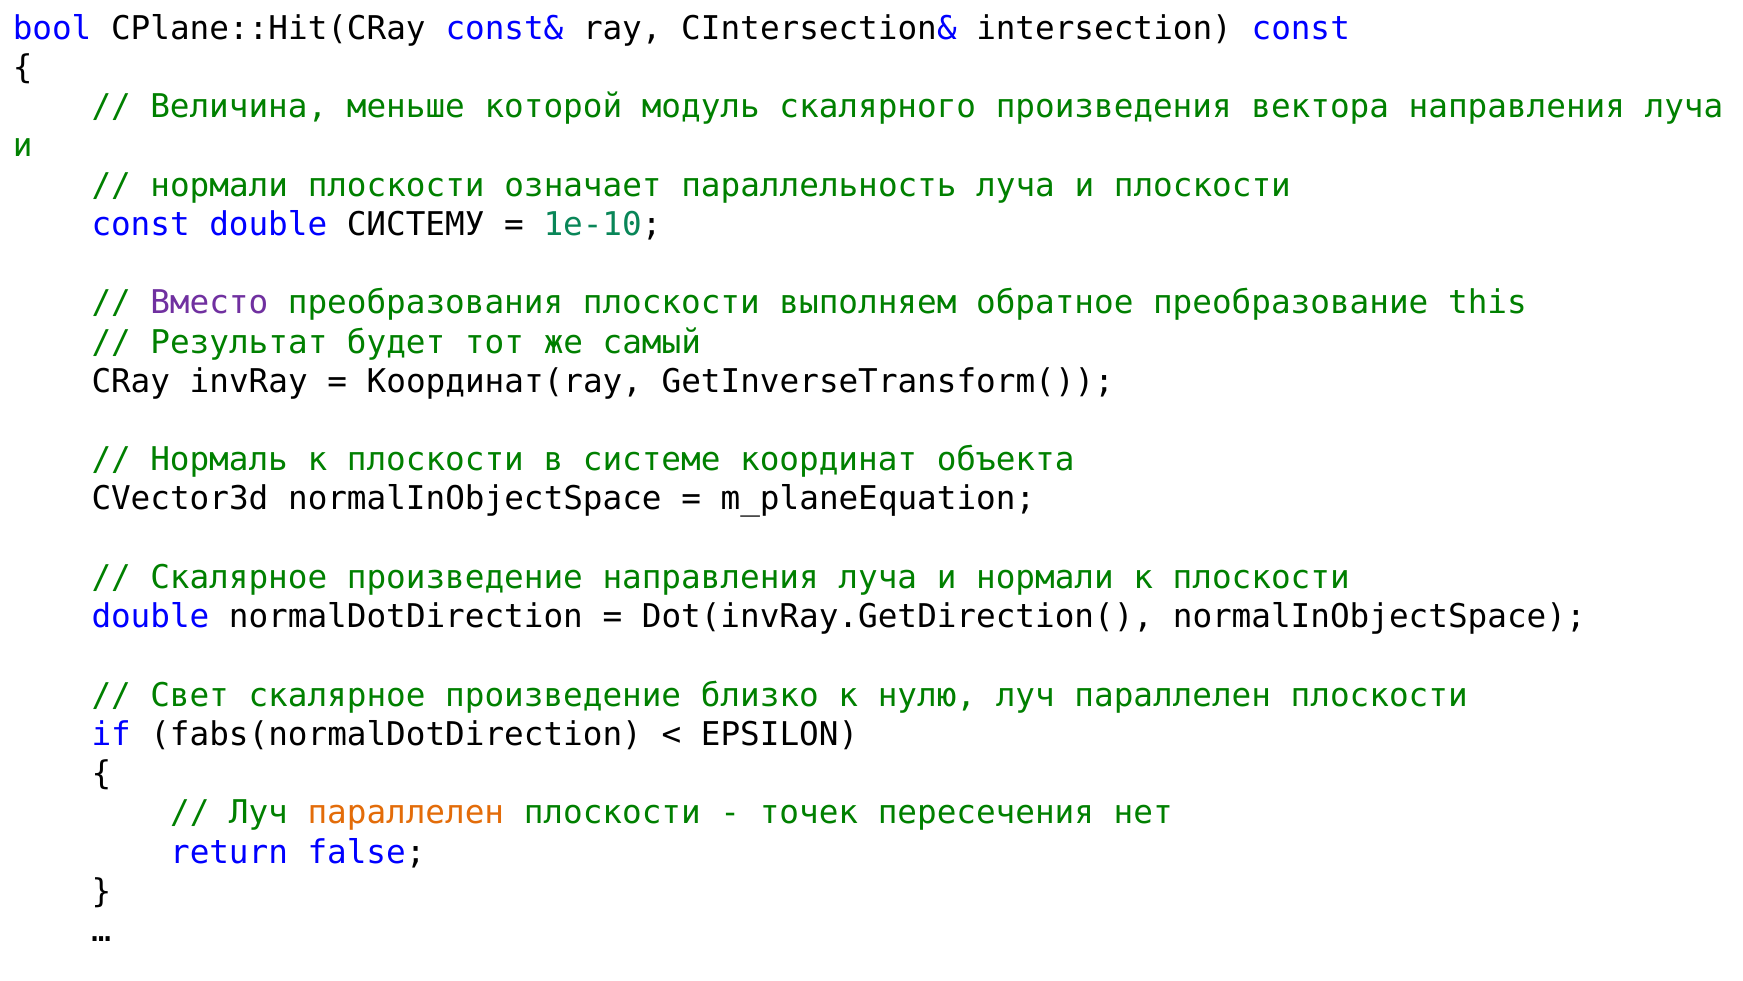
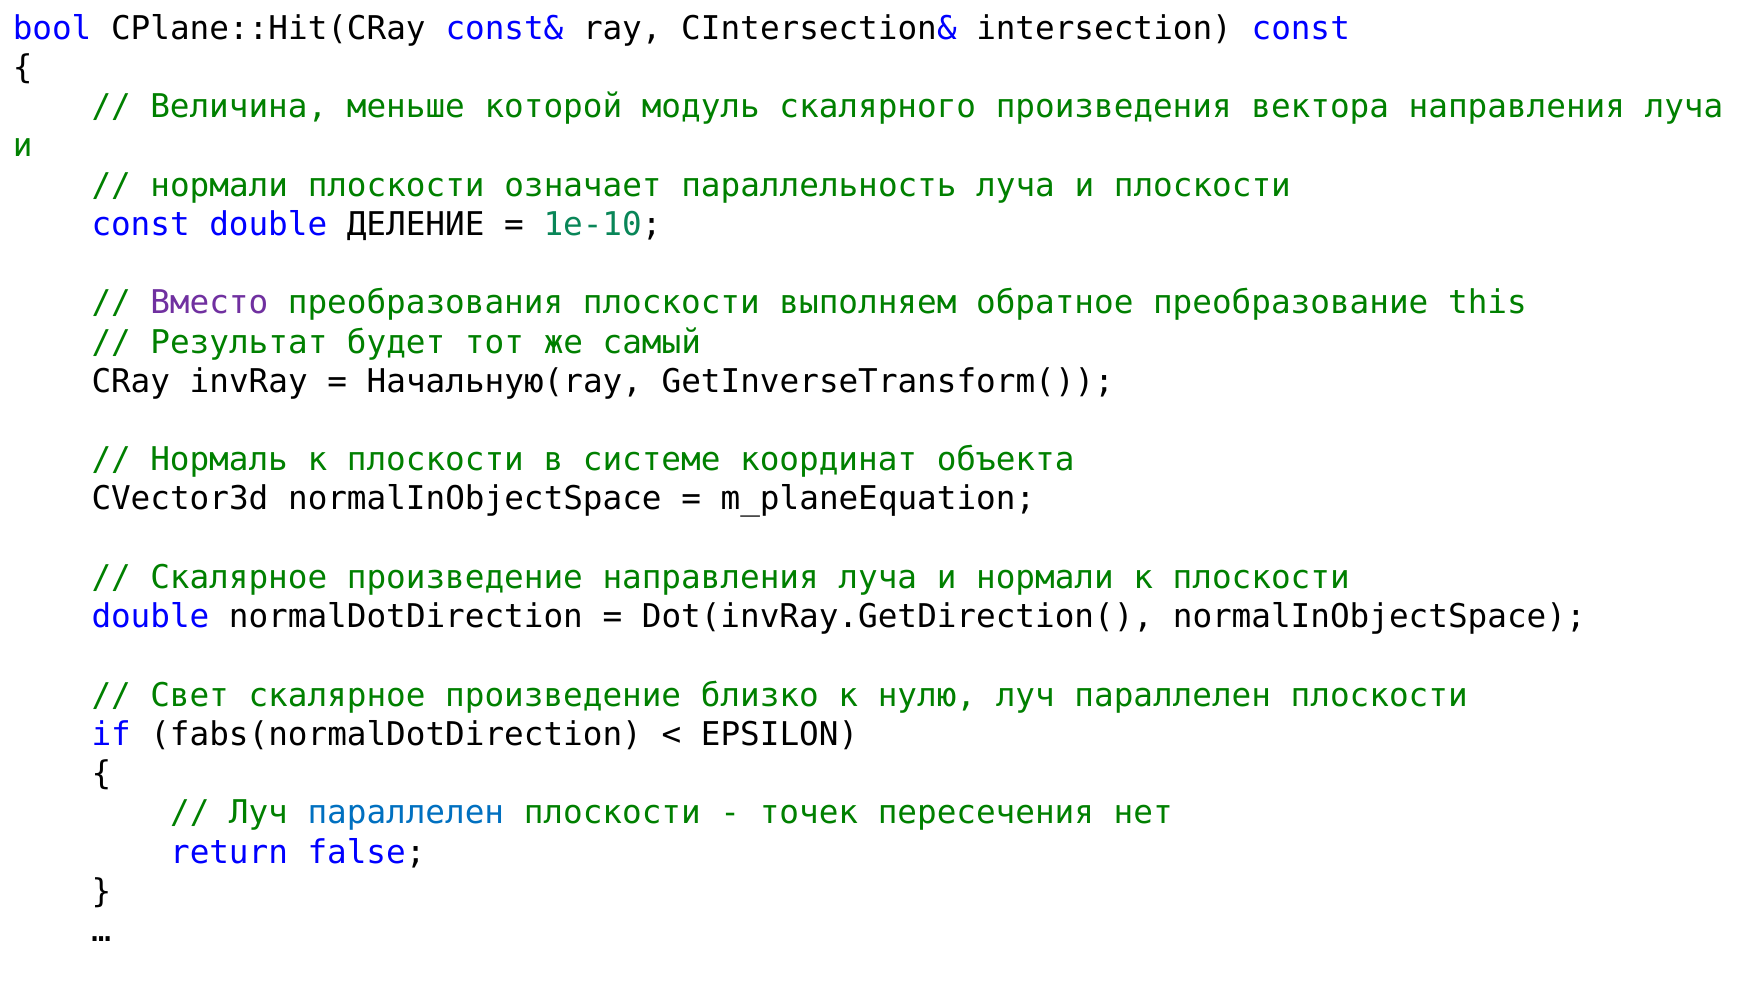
СИСТЕМУ: СИСТЕМУ -> ДЕЛЕНИЕ
Координат(ray: Координат(ray -> Начальную(ray
параллелен at (406, 813) colour: orange -> blue
